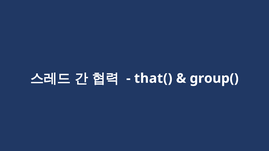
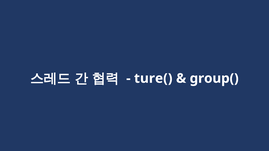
that(: that( -> ture(
